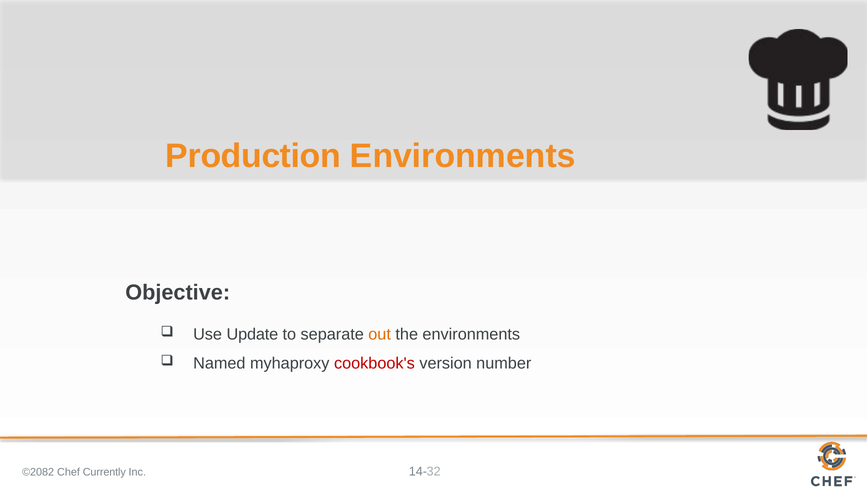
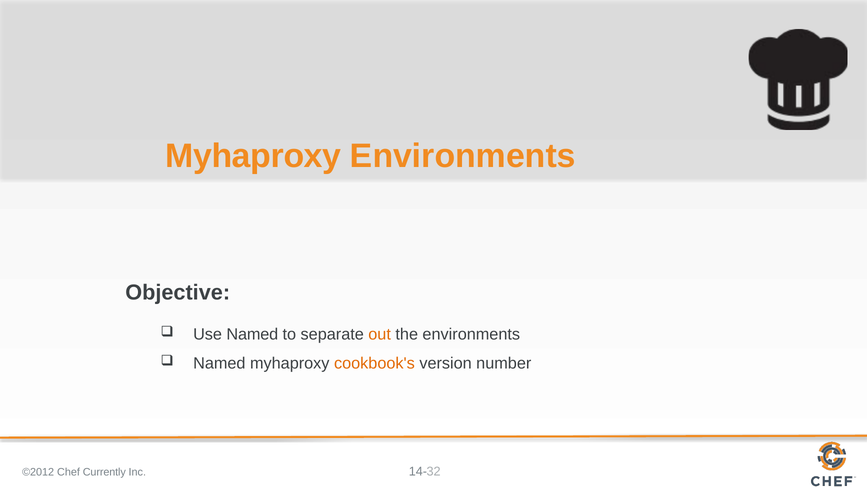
Production at (253, 156): Production -> Myhaproxy
Use Update: Update -> Named
cookbook's colour: red -> orange
©2082: ©2082 -> ©2012
